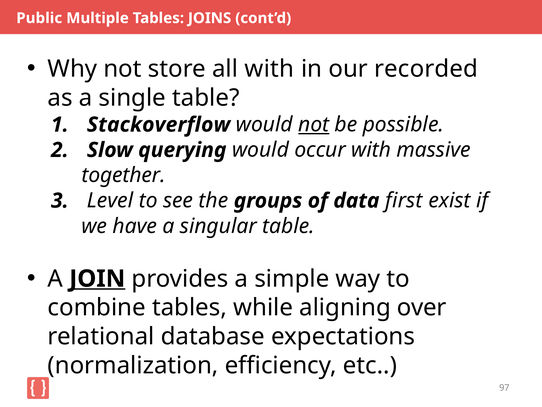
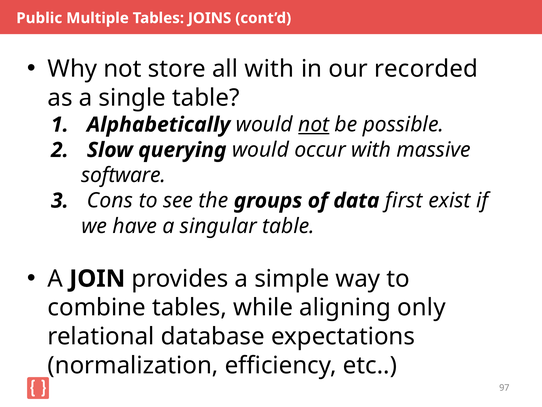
Stackoverflow: Stackoverflow -> Alphabetically
together: together -> software
Level: Level -> Cons
JOIN underline: present -> none
over: over -> only
